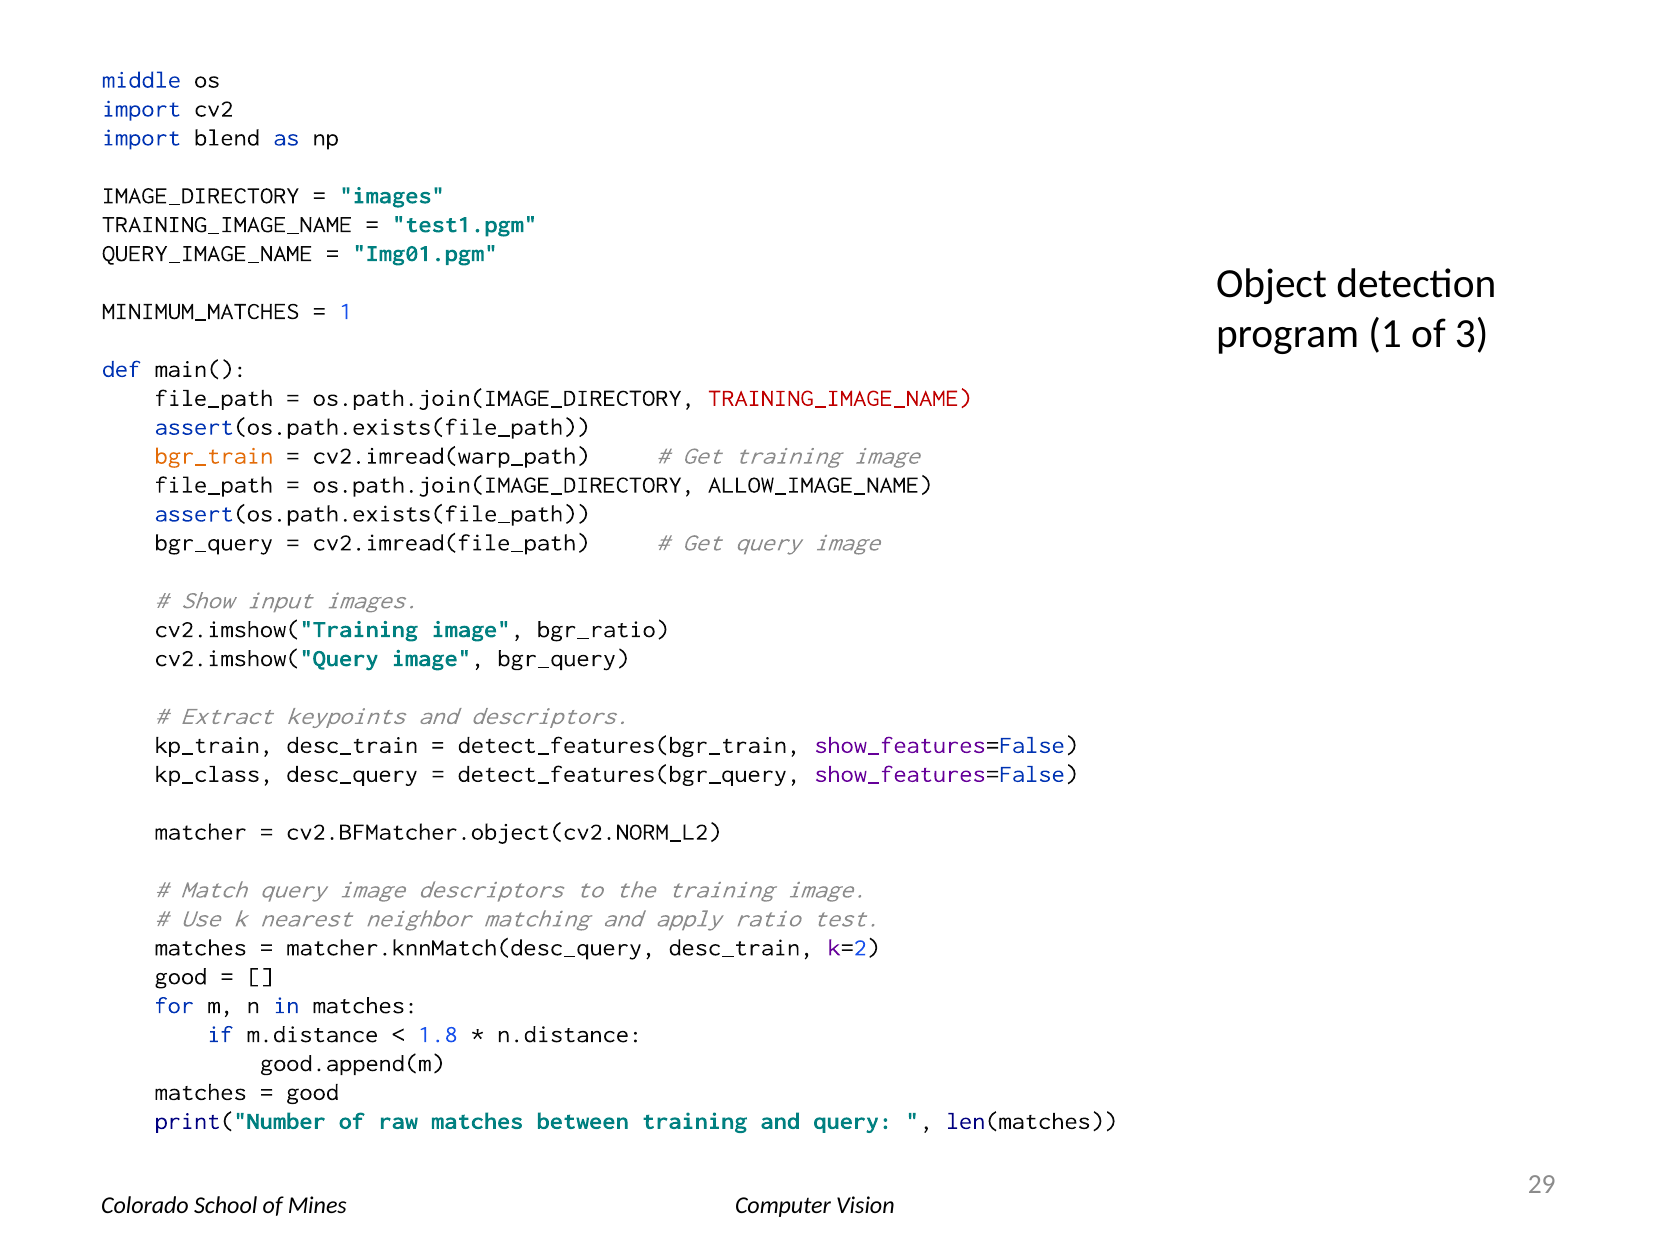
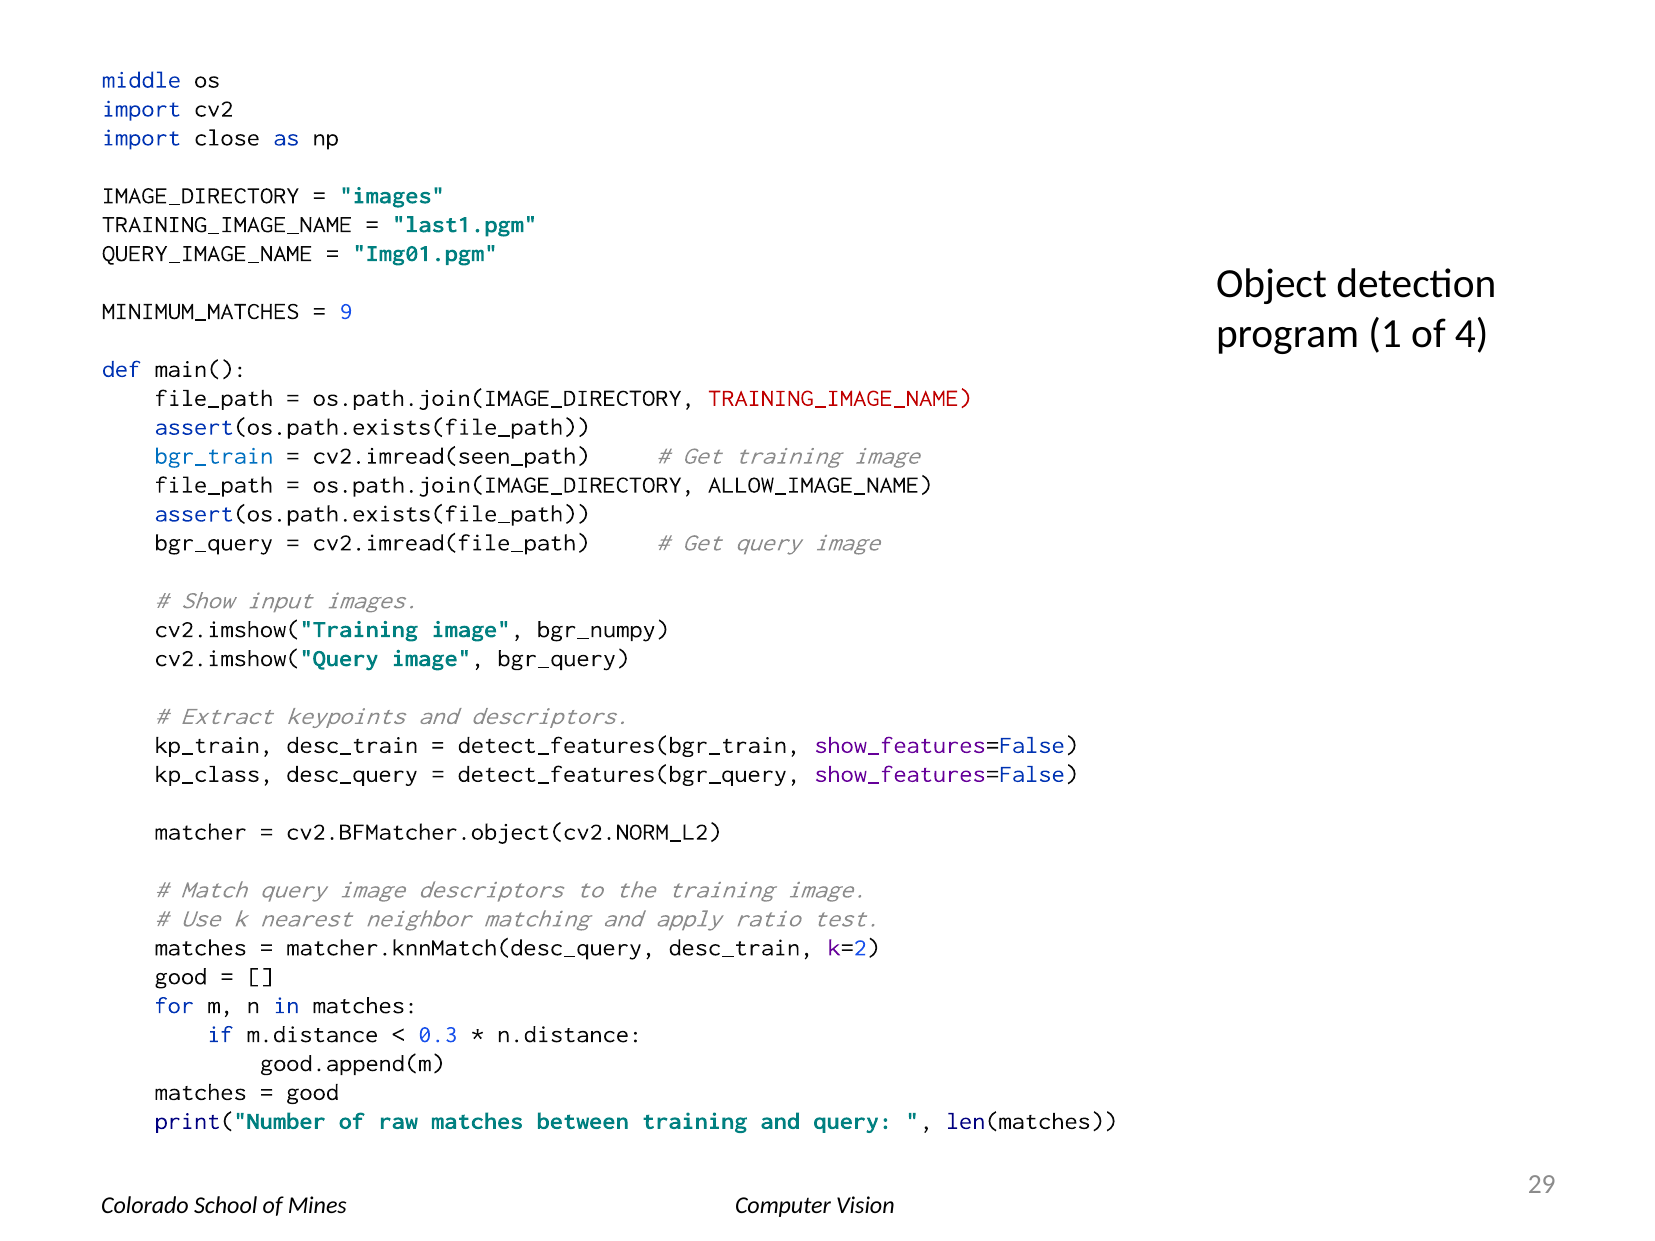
blend: blend -> close
test1.pgm: test1.pgm -> last1.pgm
1 at (346, 311): 1 -> 9
3: 3 -> 4
bgr_train colour: orange -> blue
cv2.imread(warp_path: cv2.imread(warp_path -> cv2.imread(seen_path
bgr_ratio: bgr_ratio -> bgr_numpy
1.8: 1.8 -> 0.3
